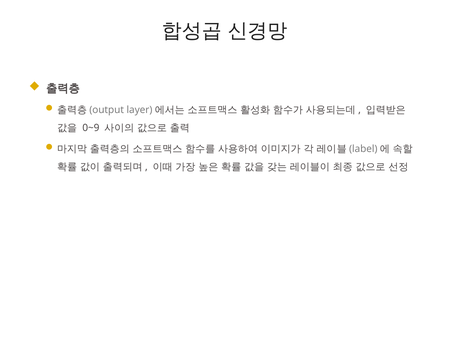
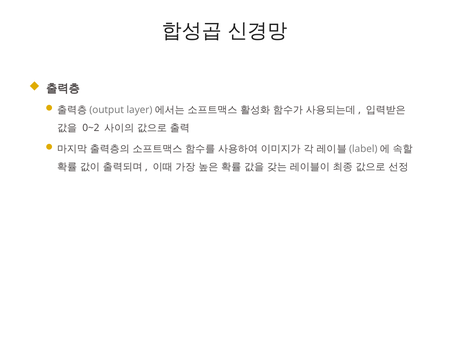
0~9: 0~9 -> 0~2
